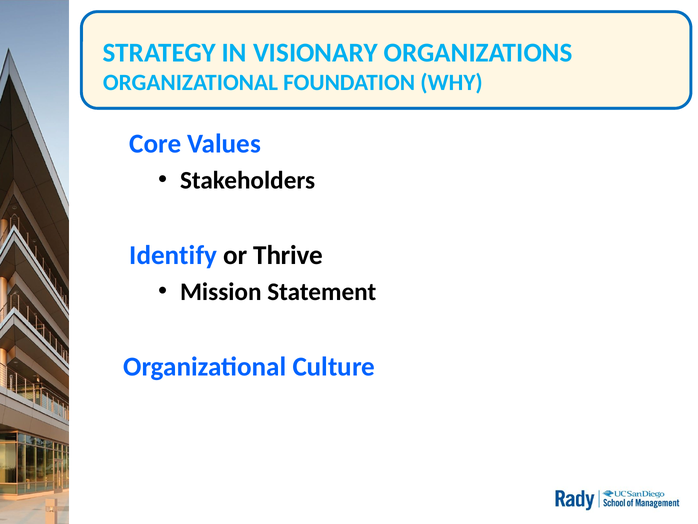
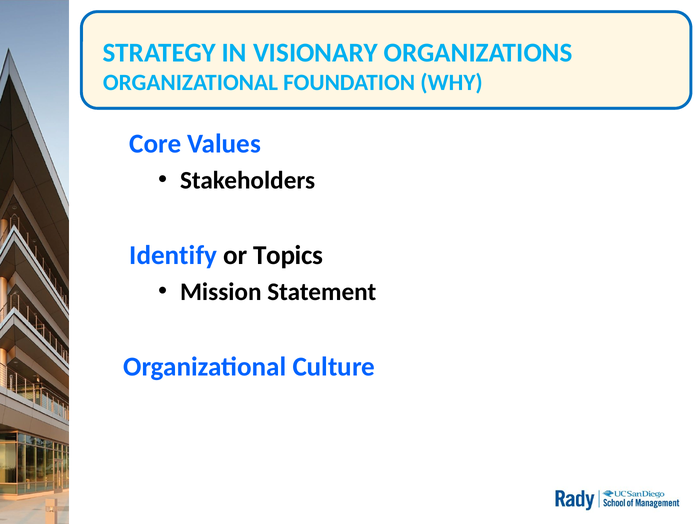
Thrive: Thrive -> Topics
